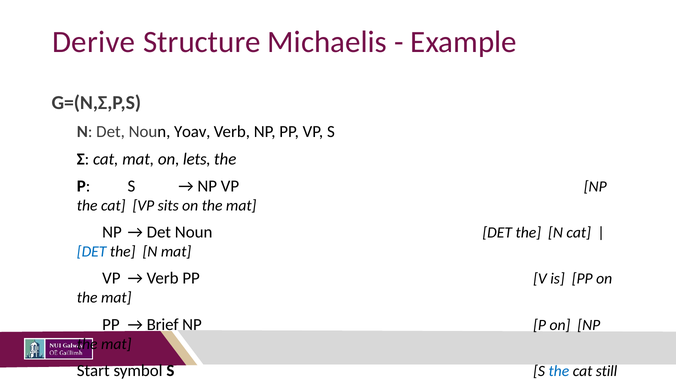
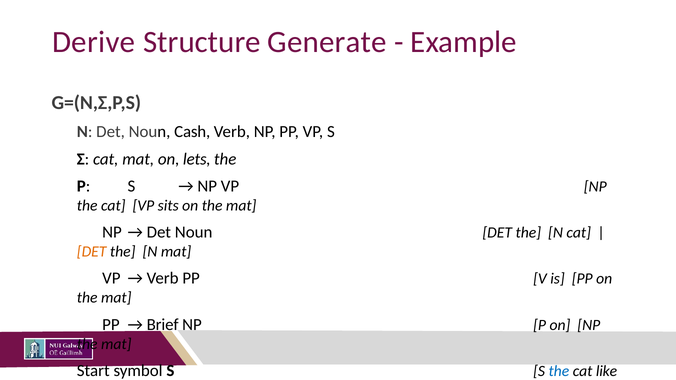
Michaelis: Michaelis -> Generate
Yoav: Yoav -> Cash
DET at (92, 252) colour: blue -> orange
still: still -> like
